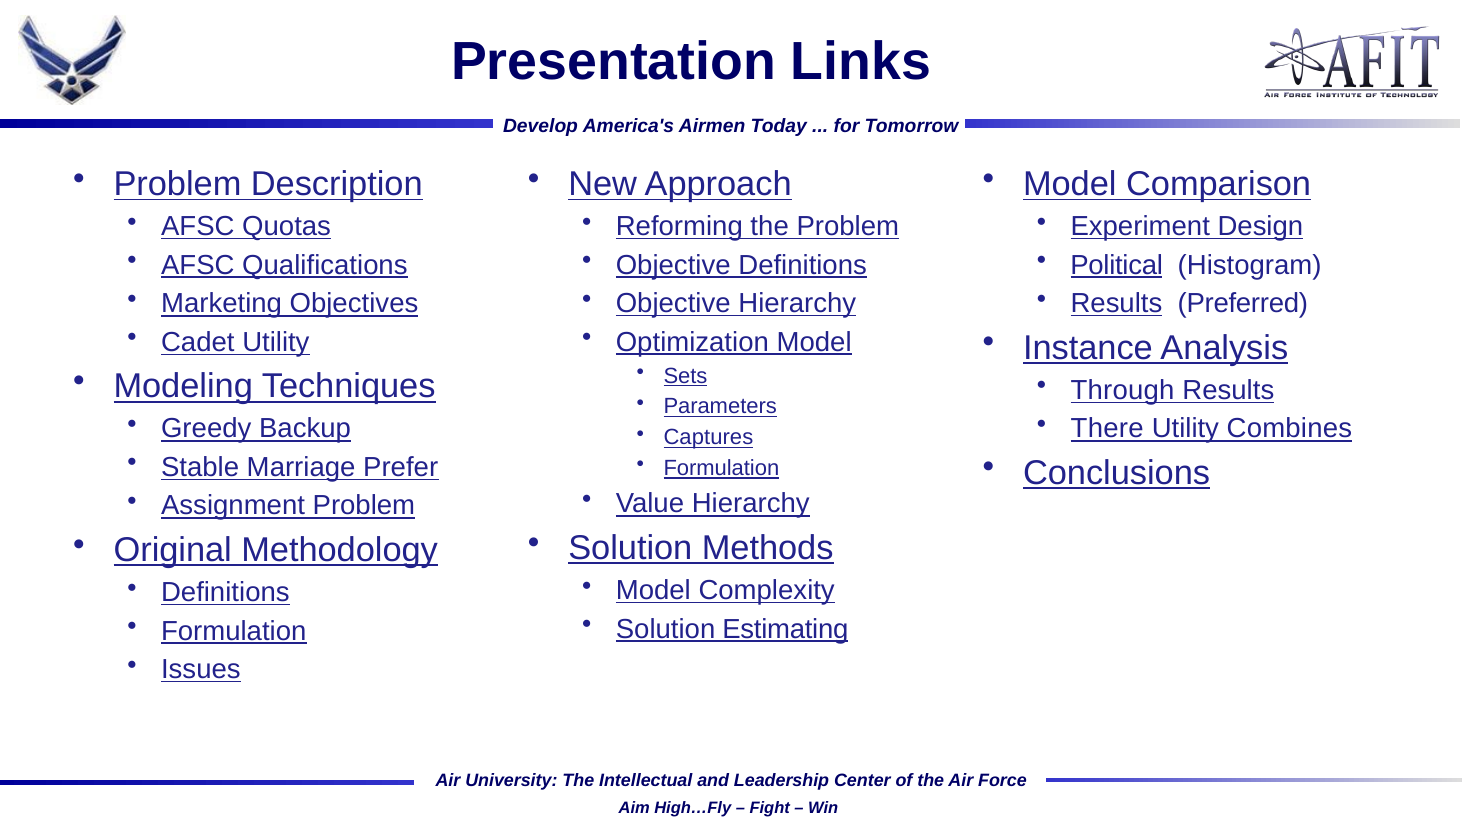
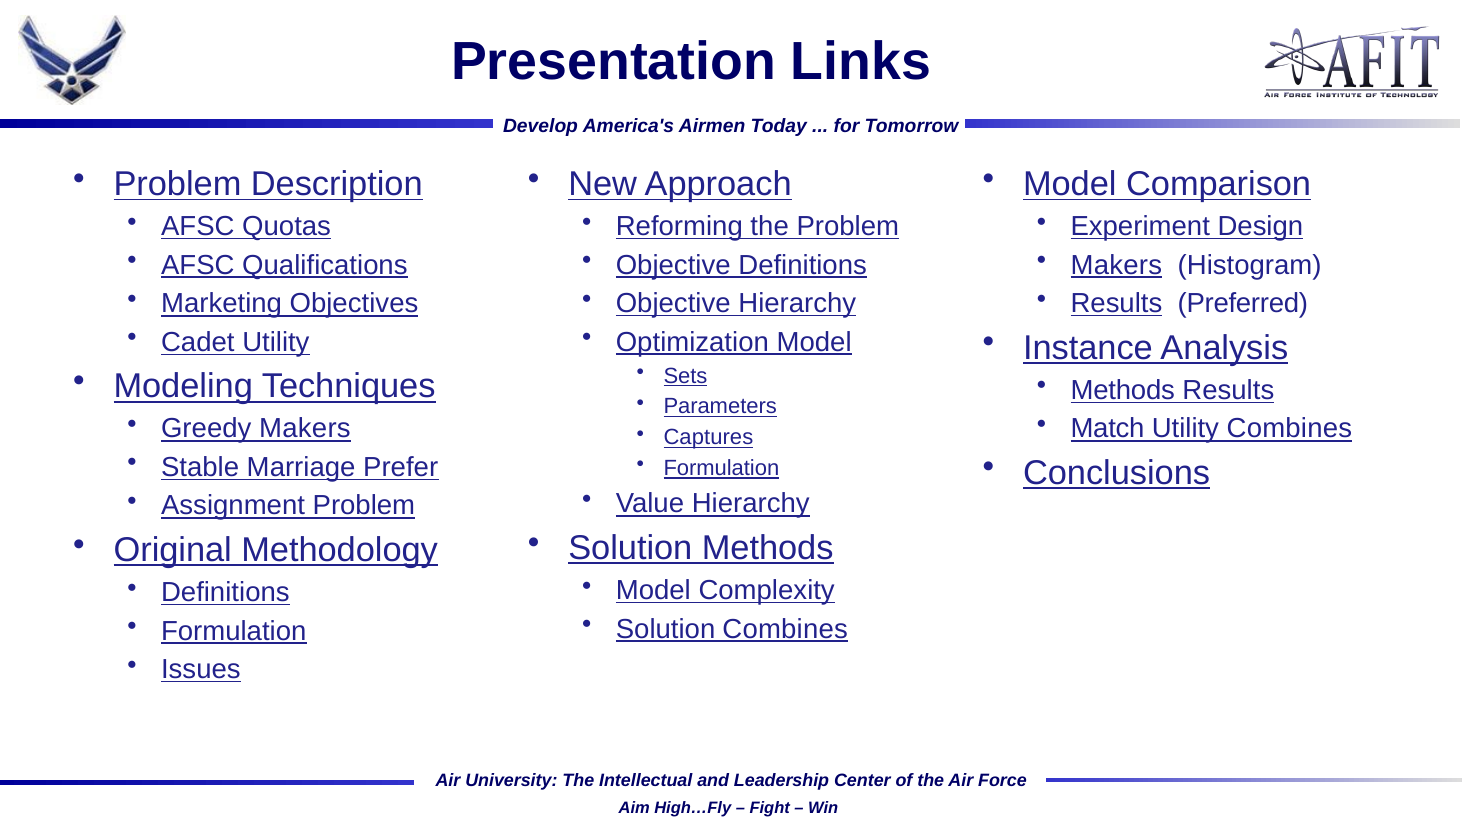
Political at (1117, 265): Political -> Makers
Through at (1123, 390): Through -> Methods
There: There -> Match
Greedy Backup: Backup -> Makers
Solution Estimating: Estimating -> Combines
